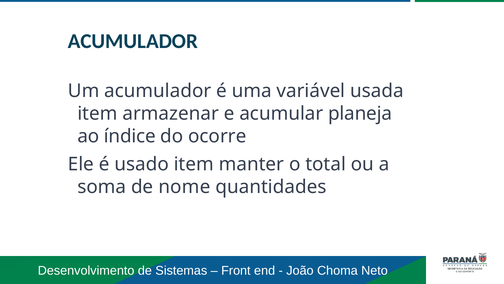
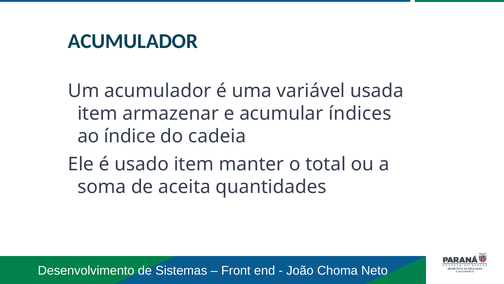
planeja: planeja -> índices
ocorre: ocorre -> cadeia
nome: nome -> aceita
